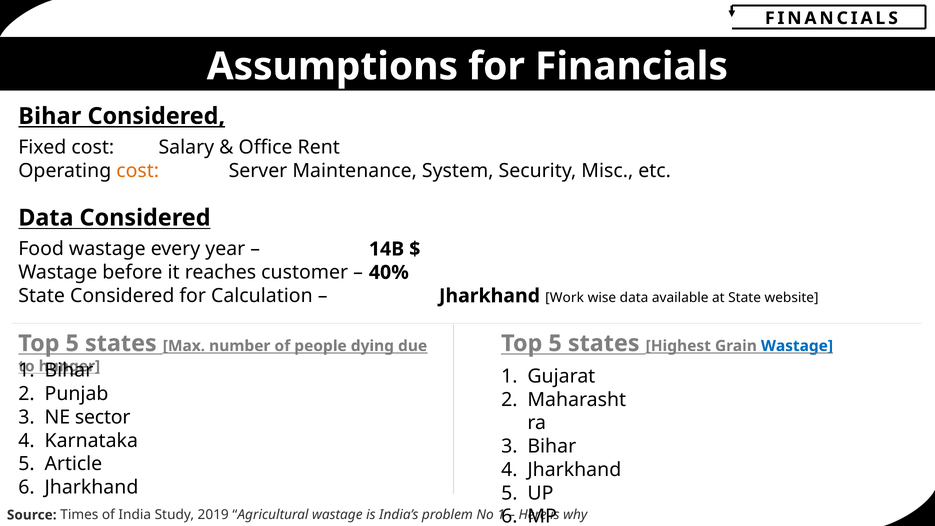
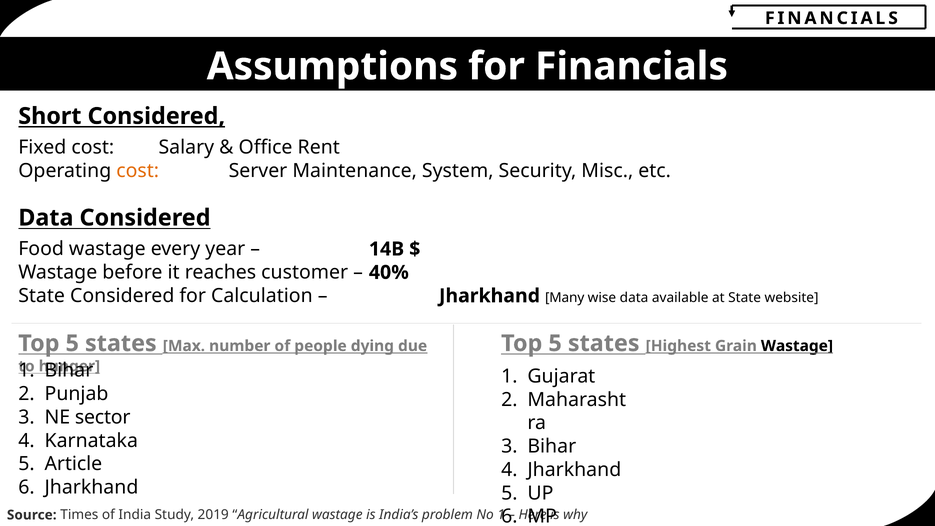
Bihar at (50, 116): Bihar -> Short
Work: Work -> Many
Wastage at (797, 346) colour: blue -> black
